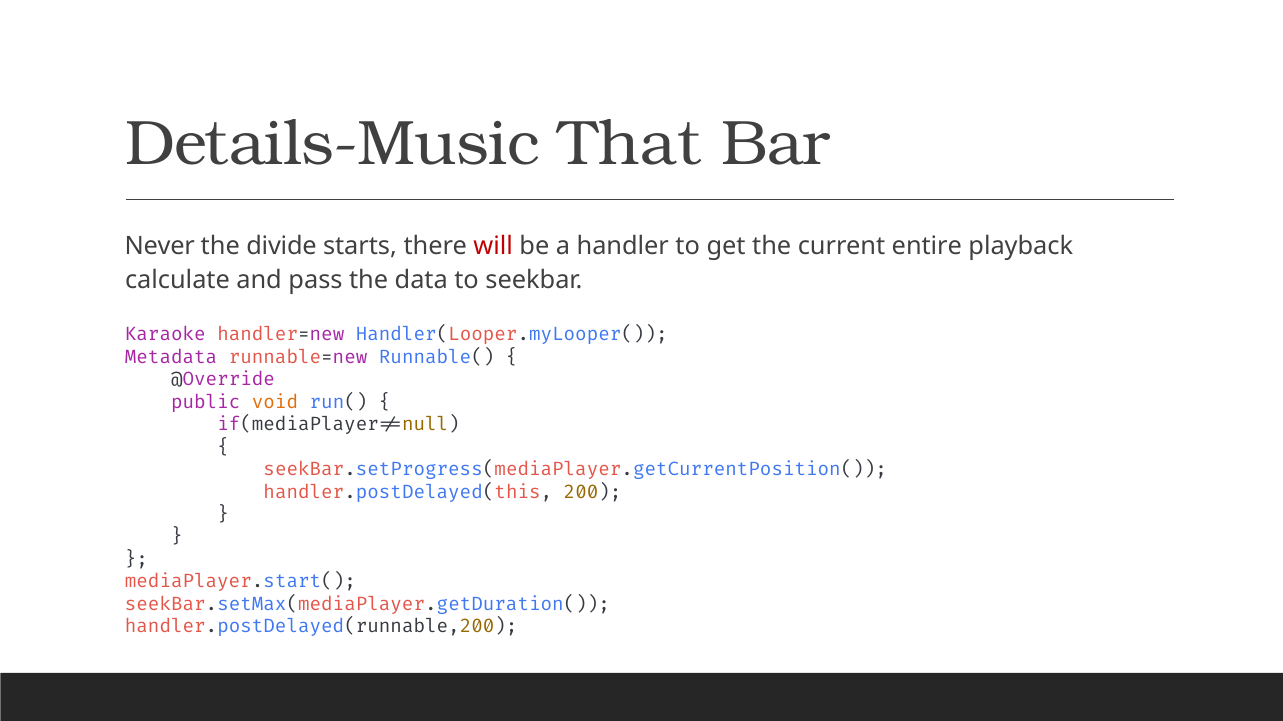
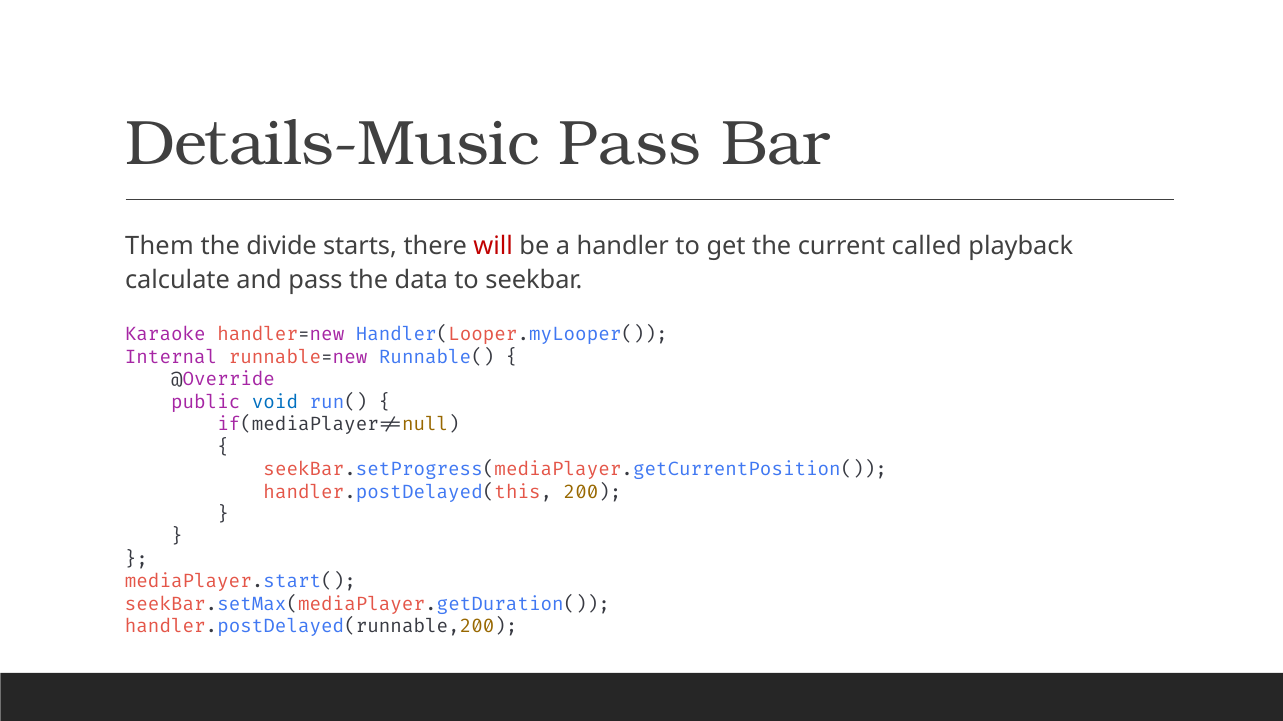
Details-Music That: That -> Pass
Never: Never -> Them
entire: entire -> called
Metadata: Metadata -> Internal
void colour: orange -> blue
